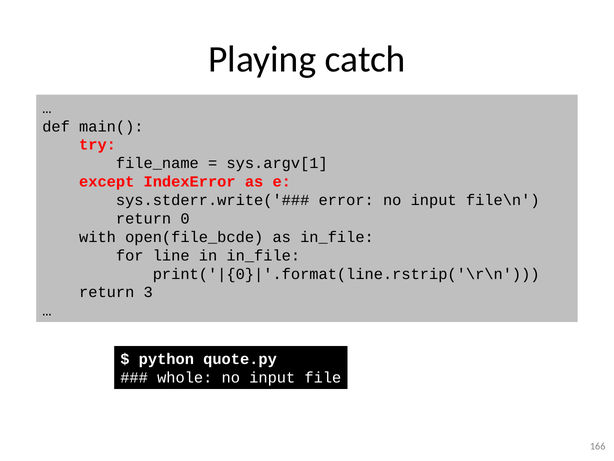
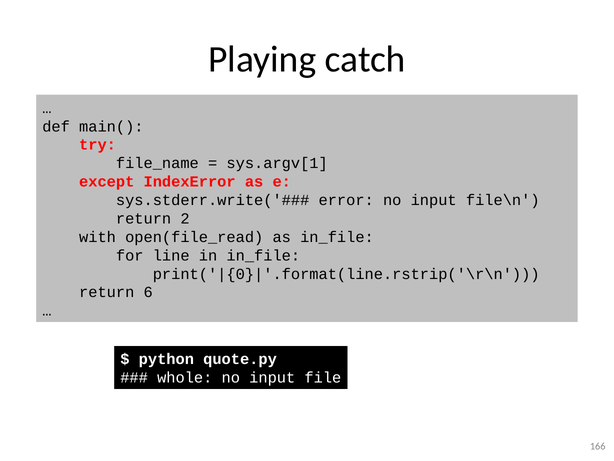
0: 0 -> 2
open(file_bcde: open(file_bcde -> open(file_read
3: 3 -> 6
